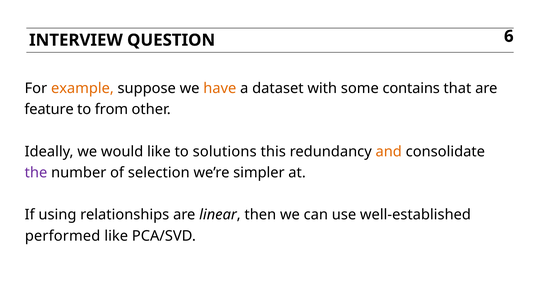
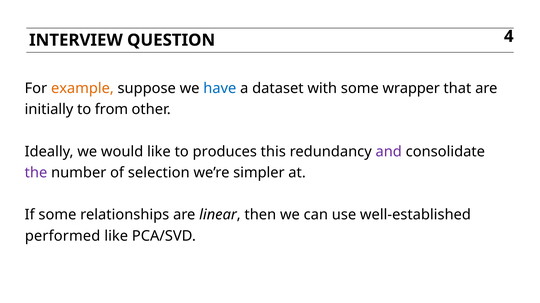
6: 6 -> 4
have colour: orange -> blue
contains: contains -> wrapper
feature: feature -> initially
solutions: solutions -> produces
and colour: orange -> purple
If using: using -> some
